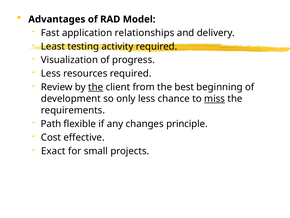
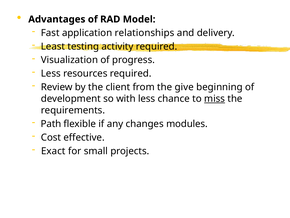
the at (96, 87) underline: present -> none
best: best -> give
only: only -> with
principle: principle -> modules
